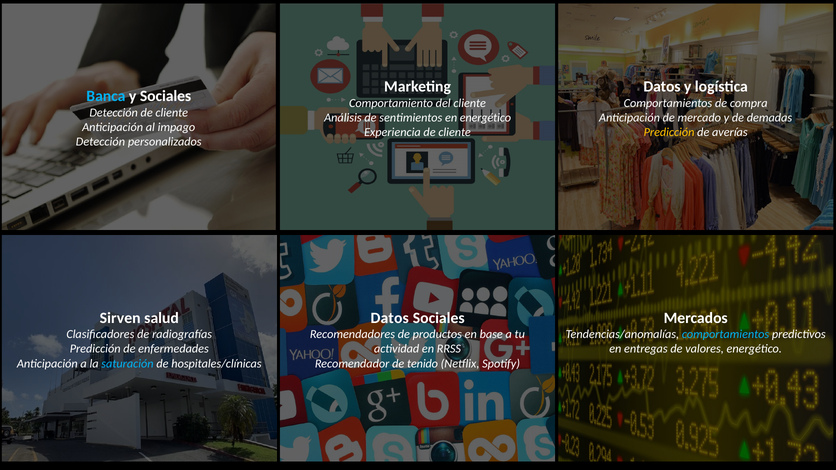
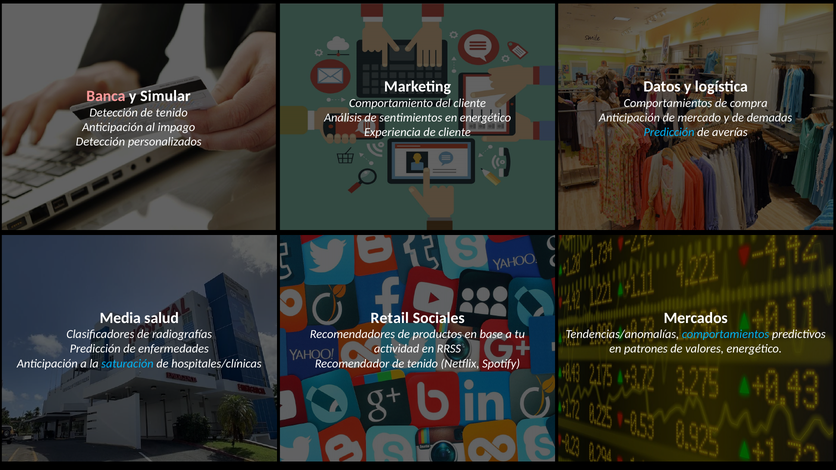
Banca colour: light blue -> pink
y Sociales: Sociales -> Simular
Detección de cliente: cliente -> tenido
Predicción at (669, 132) colour: yellow -> light blue
Sirven: Sirven -> Media
Datos at (390, 318): Datos -> Retail
entregas: entregas -> patrones
